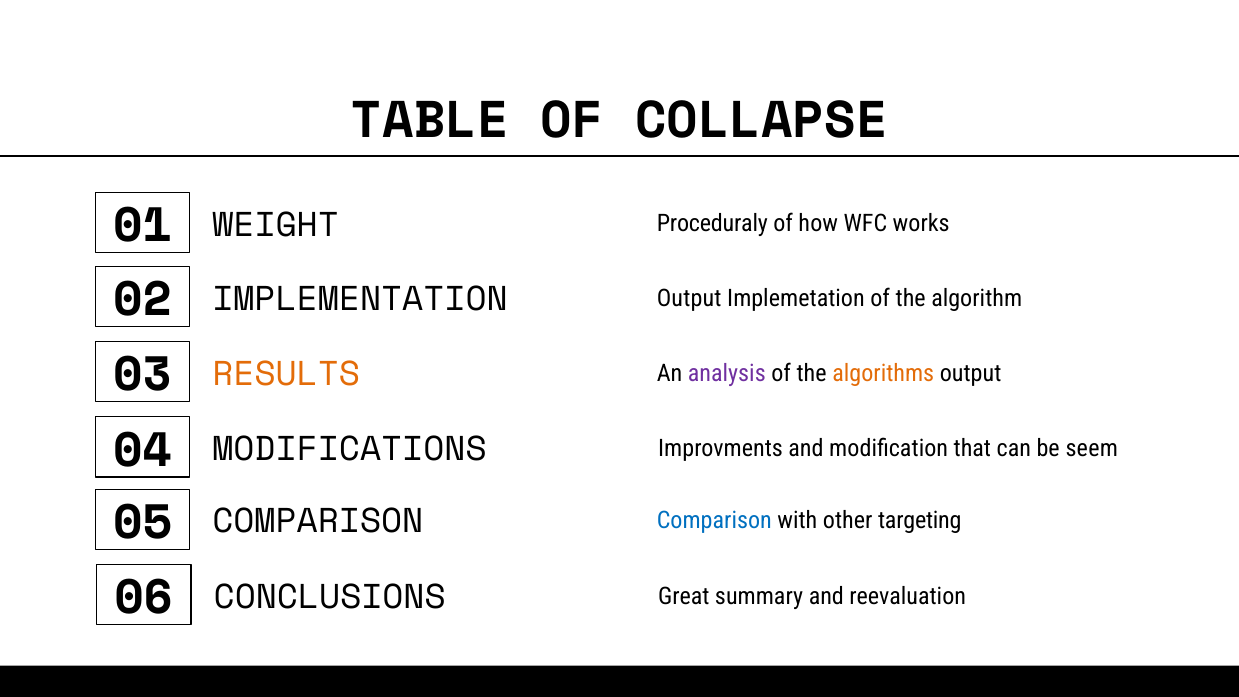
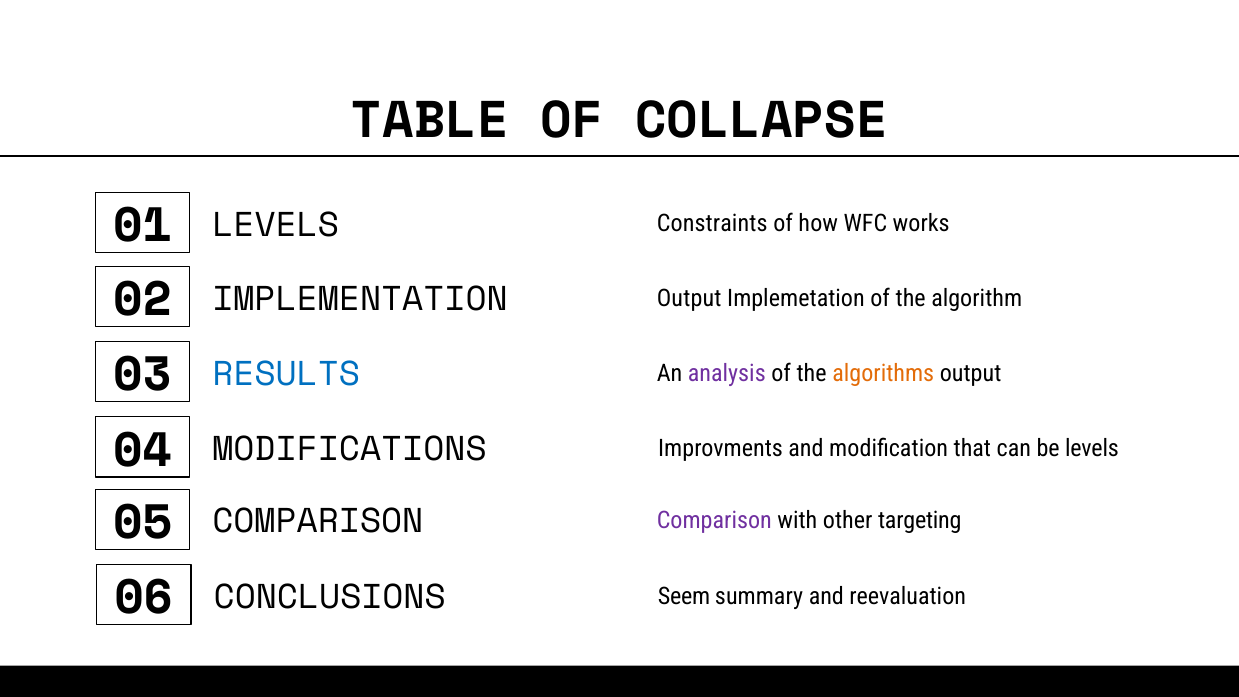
Proceduraly: Proceduraly -> Constraints
WEIGHT at (276, 225): WEIGHT -> LEVELS
RESULTS colour: orange -> blue
be seem: seem -> levels
Comparison at (714, 521) colour: blue -> purple
Great: Great -> Seem
